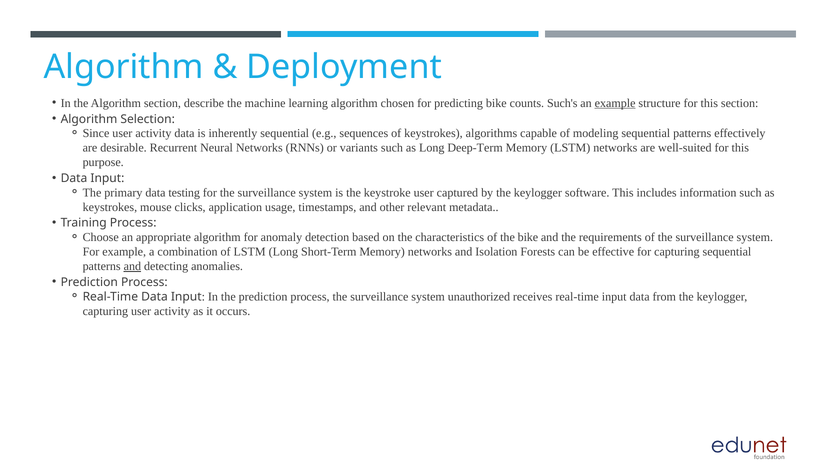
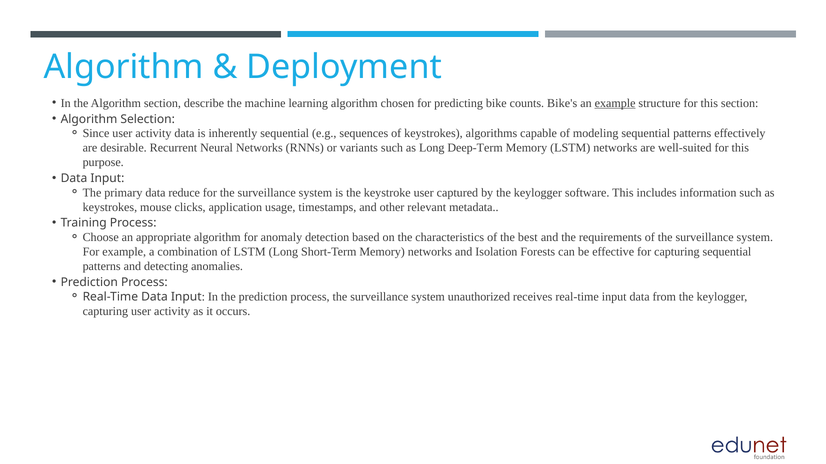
Such's: Such's -> Bike's
testing: testing -> reduce
the bike: bike -> best
and at (132, 267) underline: present -> none
